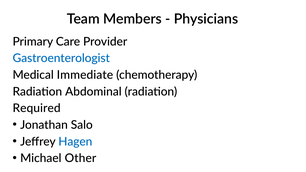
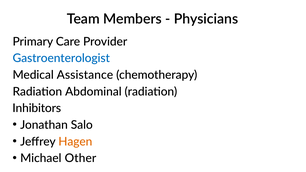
Immediate: Immediate -> Assistance
Required: Required -> Inhibitors
Hagen colour: blue -> orange
